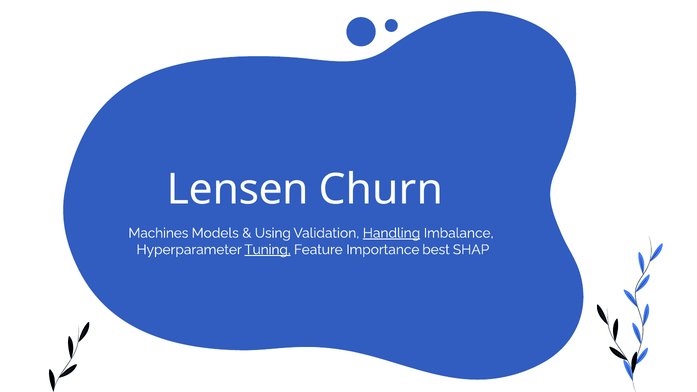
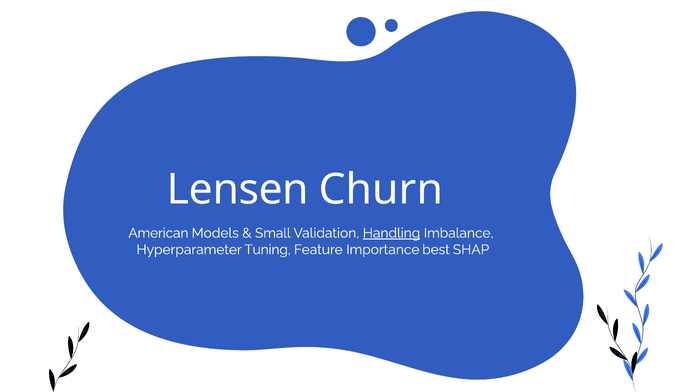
Machines: Machines -> American
Using: Using -> Small
Tuning underline: present -> none
